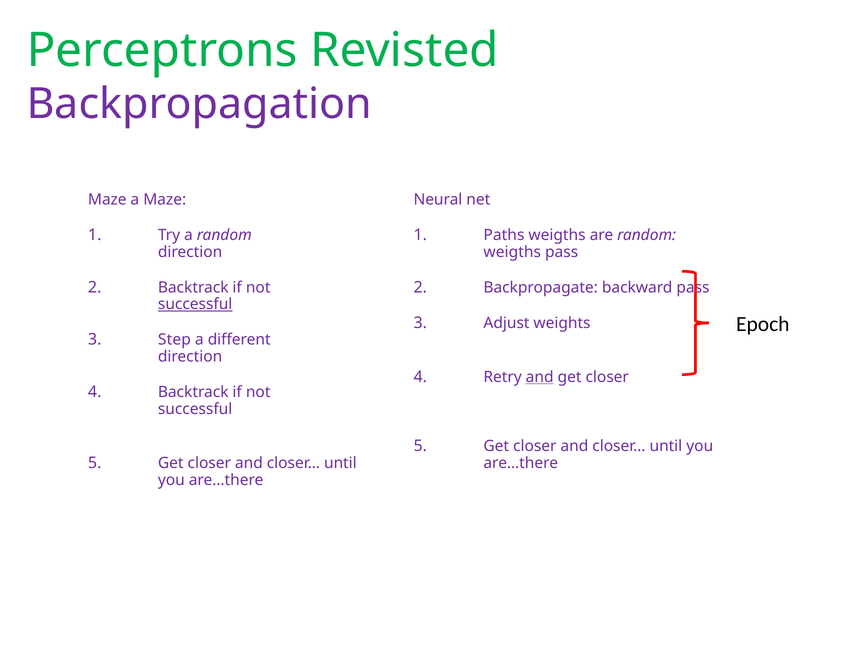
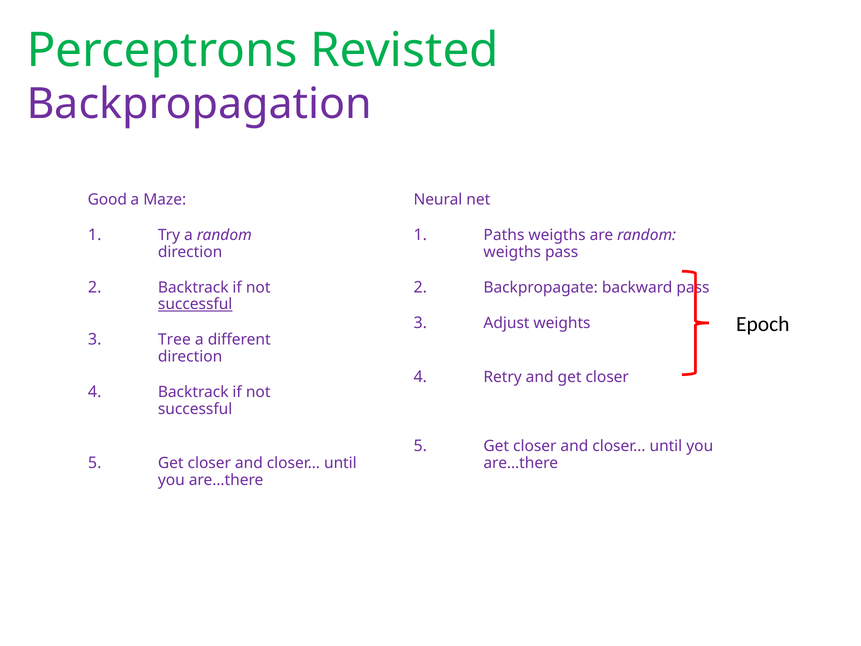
Maze at (107, 200): Maze -> Good
Step: Step -> Tree
and at (540, 377) underline: present -> none
